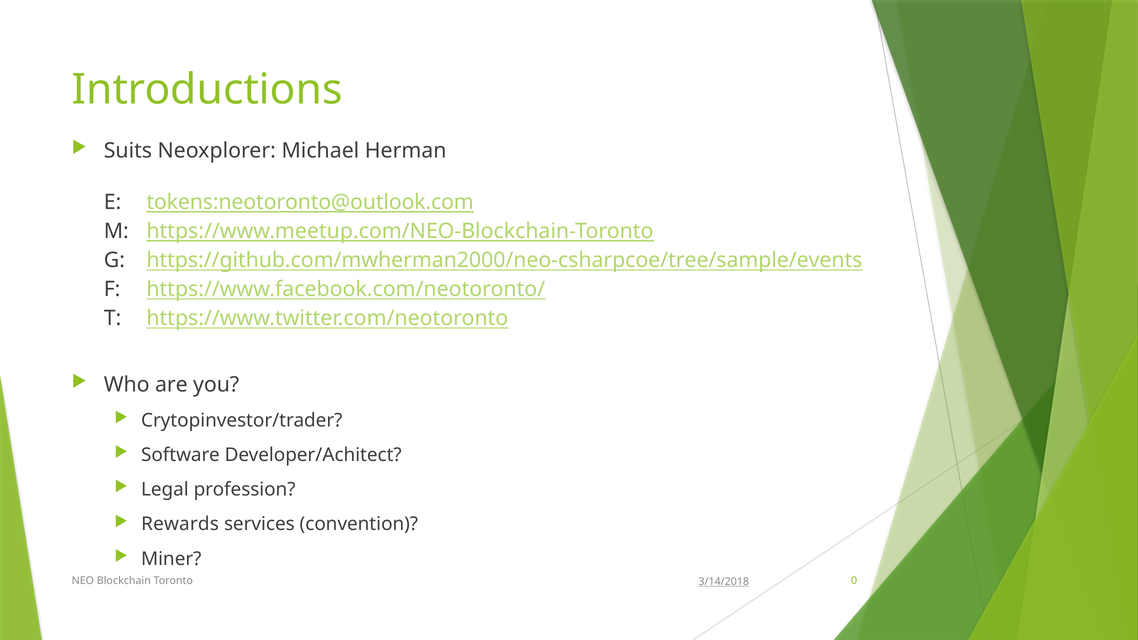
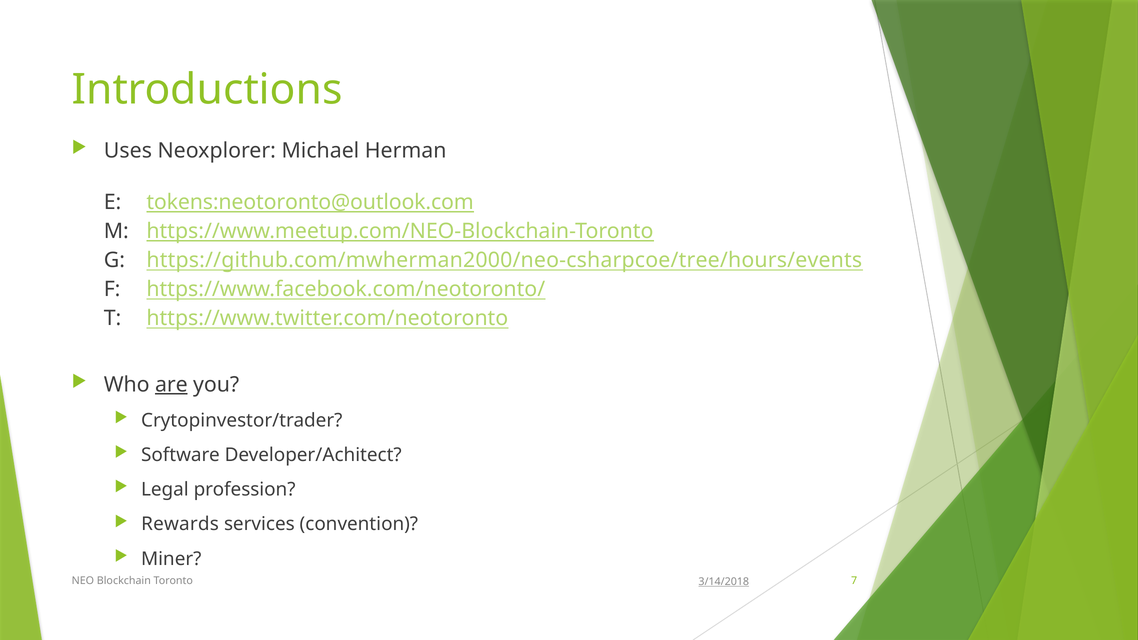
Suits: Suits -> Uses
https://github.com/mwherman2000/neo-csharpcoe/tree/sample/events: https://github.com/mwherman2000/neo-csharpcoe/tree/sample/events -> https://github.com/mwherman2000/neo-csharpcoe/tree/hours/events
are underline: none -> present
0: 0 -> 7
